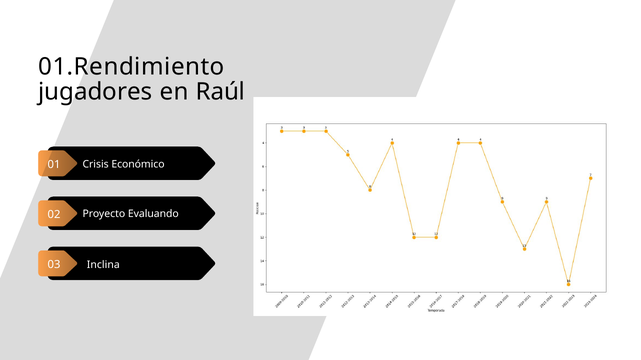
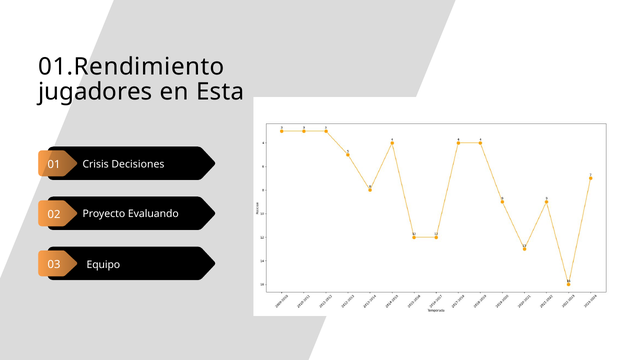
Raúl: Raúl -> Esta
Económico: Económico -> Decisiones
Inclina: Inclina -> Equipo
